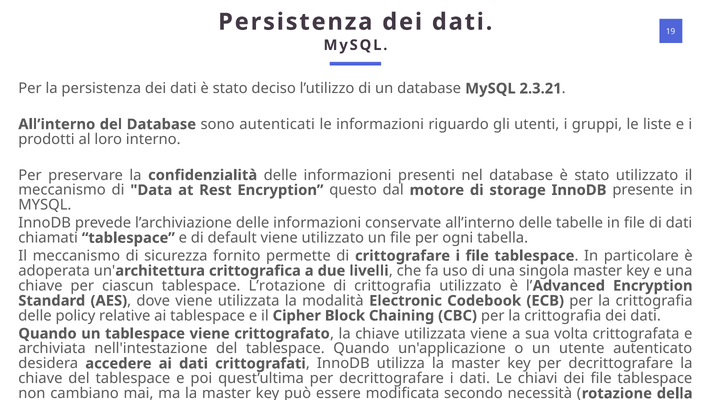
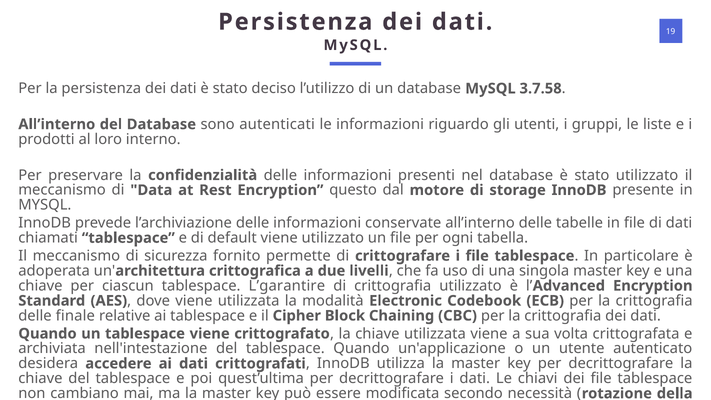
2.3.21: 2.3.21 -> 3.7.58
L’rotazione: L’rotazione -> L’garantire
policy: policy -> finale
